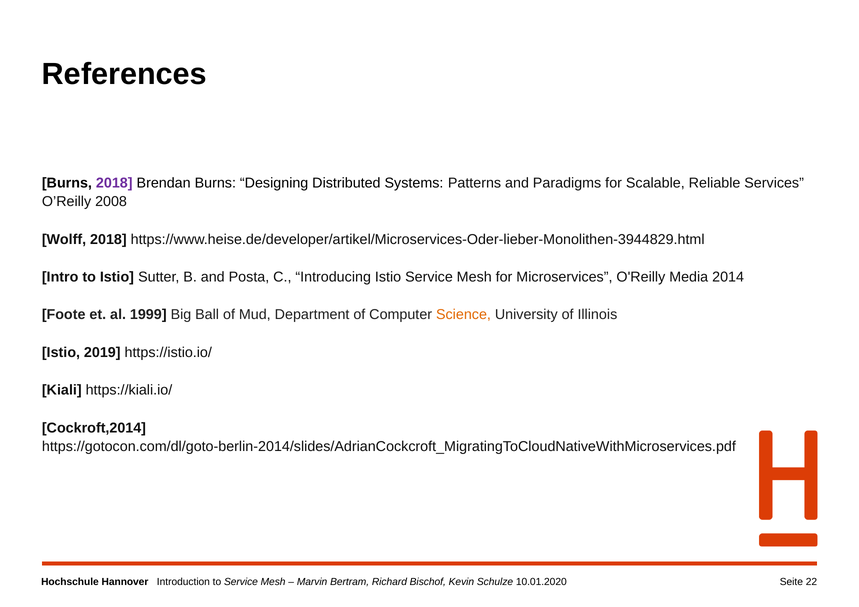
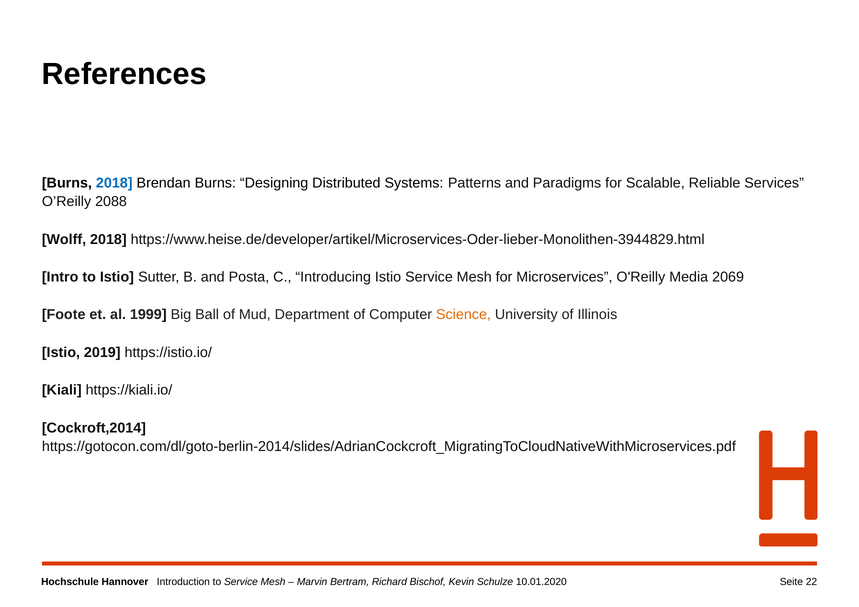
2018 at (114, 183) colour: purple -> blue
2008: 2008 -> 2088
2014: 2014 -> 2069
